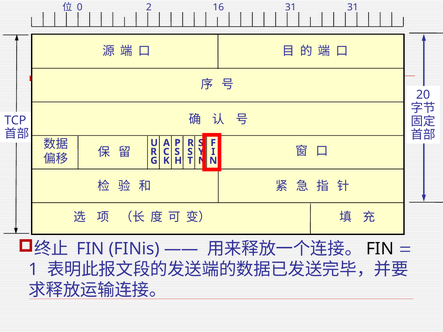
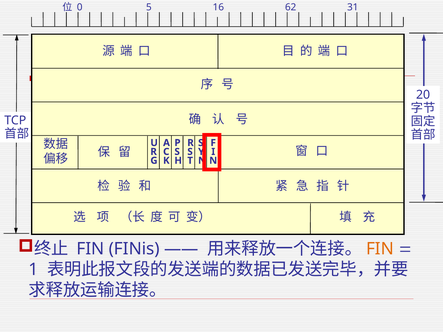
2: 2 -> 5
16 31: 31 -> 62
FIN at (380, 249) colour: black -> orange
